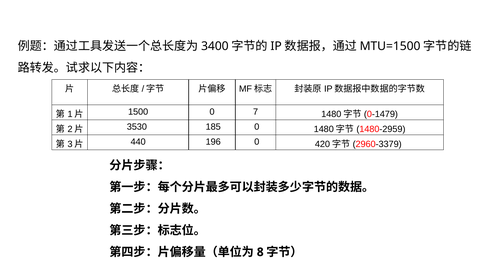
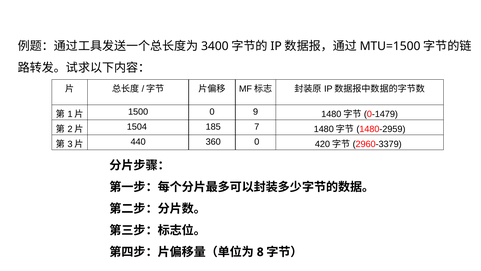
7: 7 -> 9
3530: 3530 -> 1504
185 0: 0 -> 7
196: 196 -> 360
